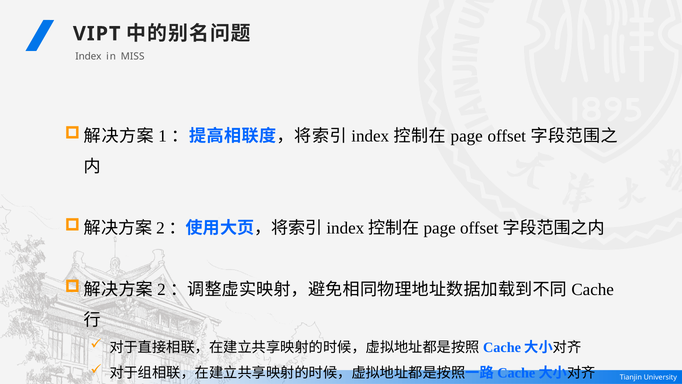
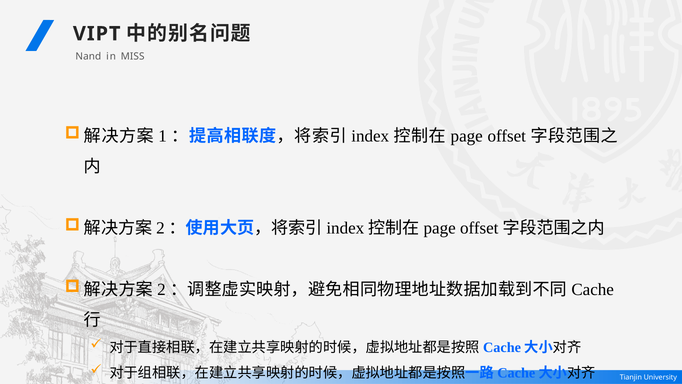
Index at (88, 56): Index -> Nand
